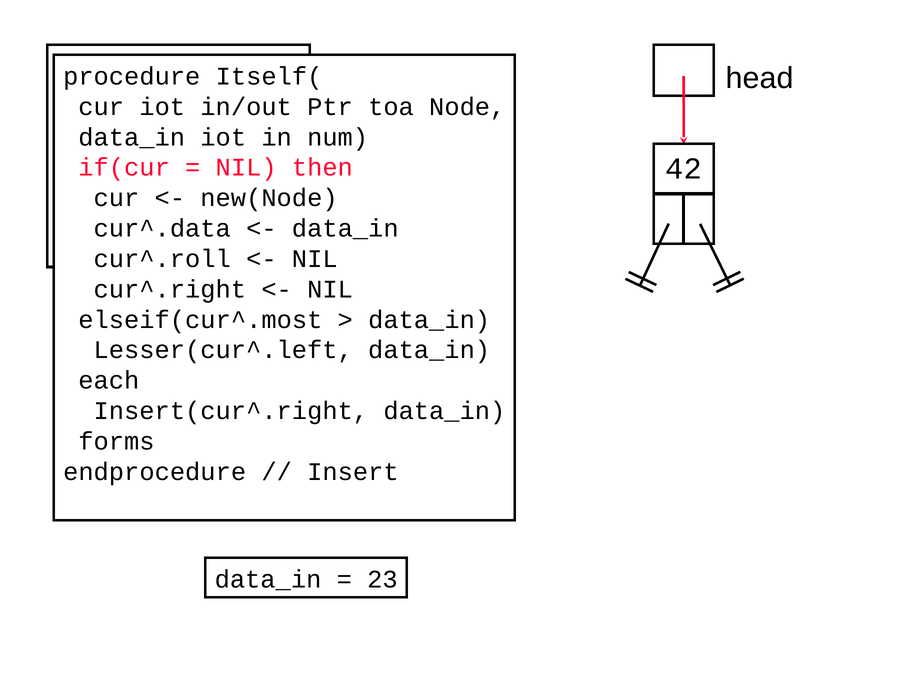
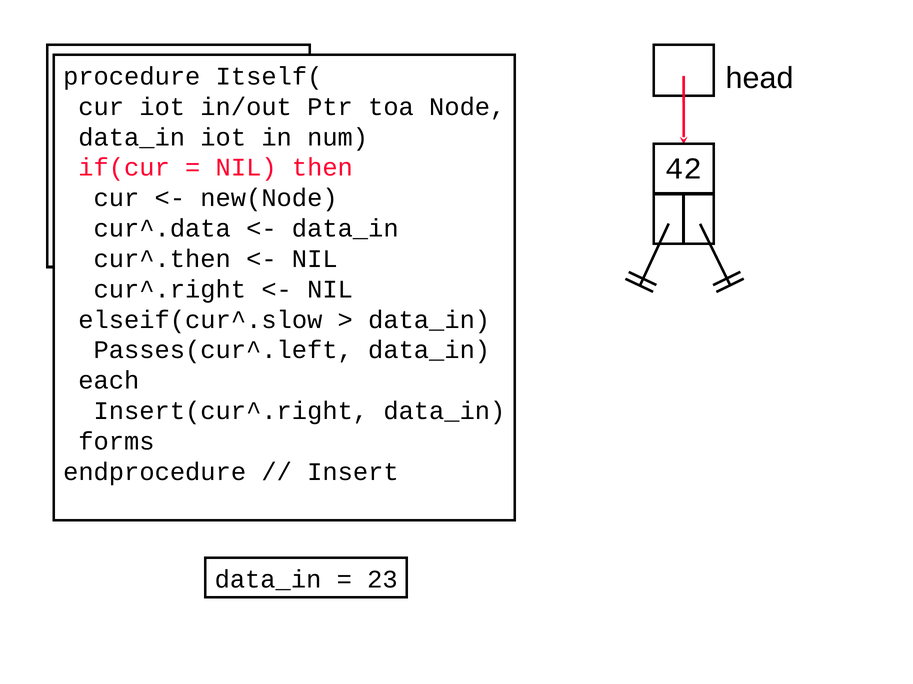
cur^.roll: cur^.roll -> cur^.then
elseif(cur^.most: elseif(cur^.most -> elseif(cur^.slow
Lesser(cur^.left: Lesser(cur^.left -> Passes(cur^.left
